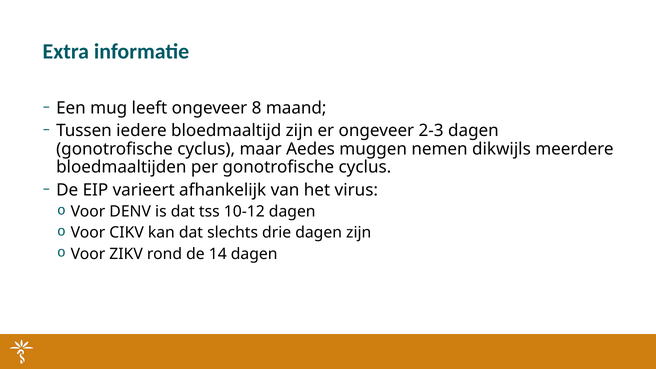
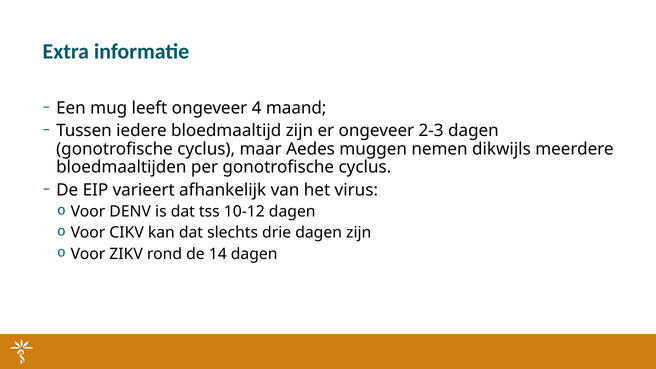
8: 8 -> 4
